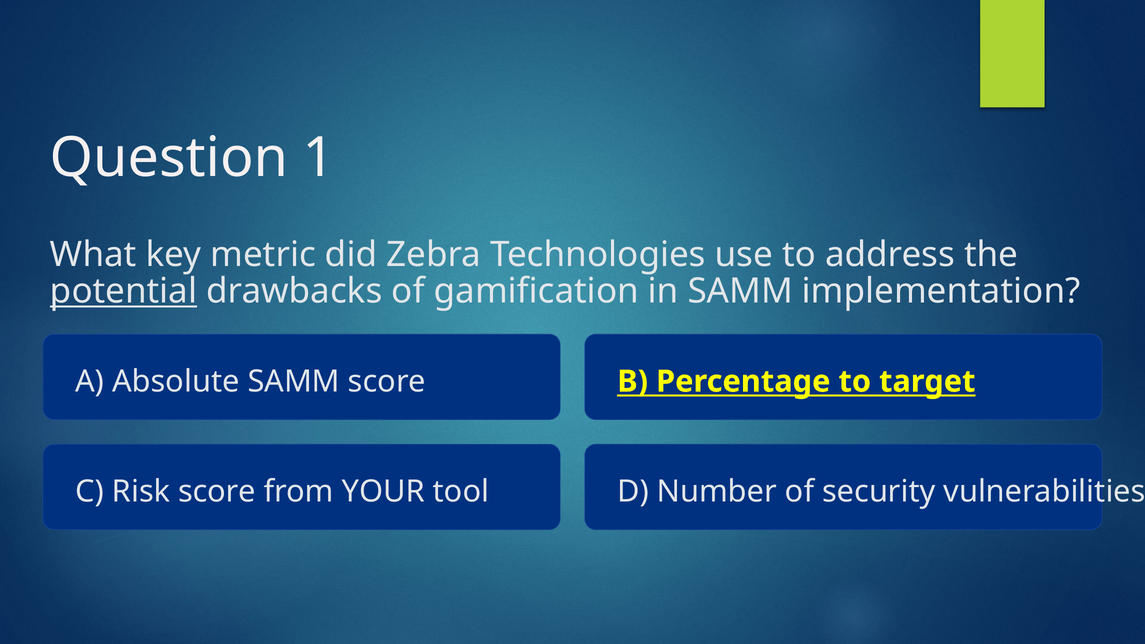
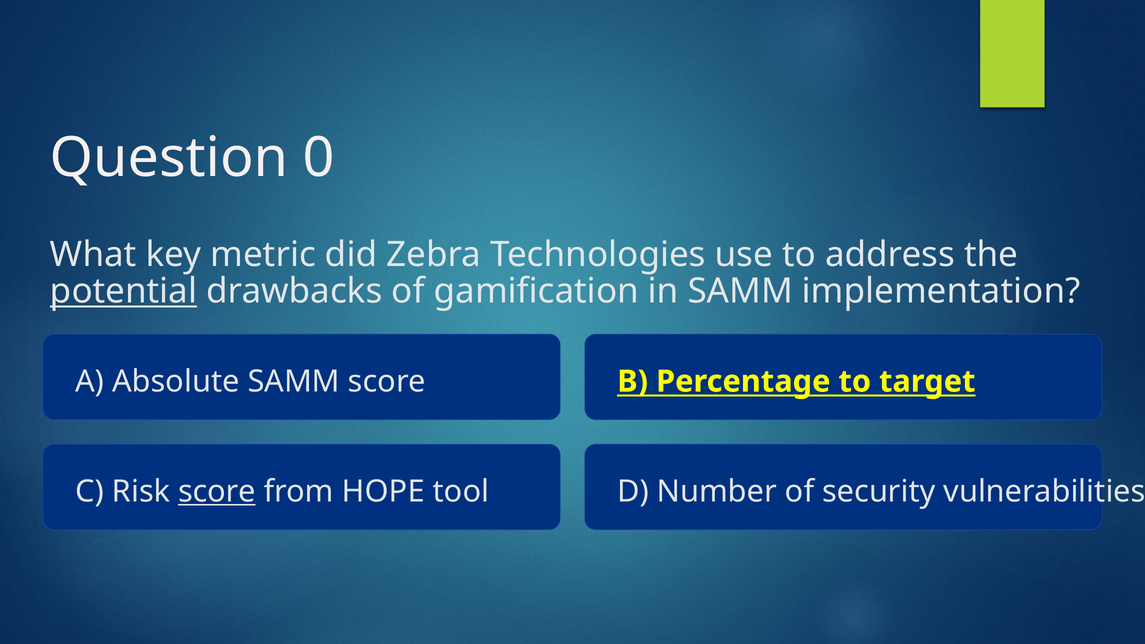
1: 1 -> 0
score at (217, 492) underline: none -> present
YOUR: YOUR -> HOPE
